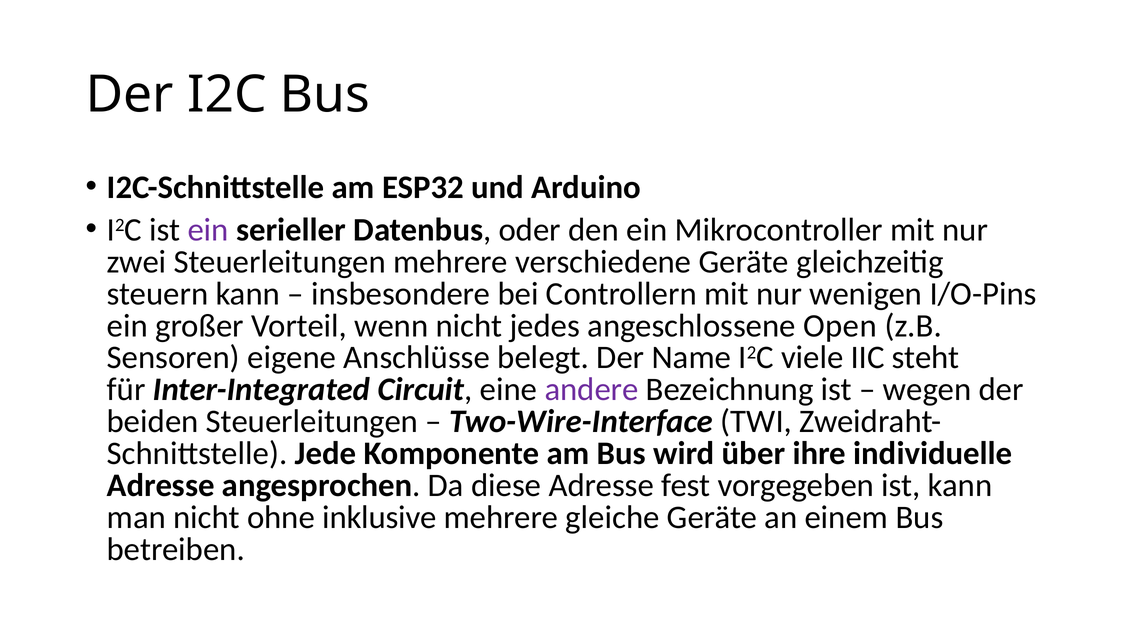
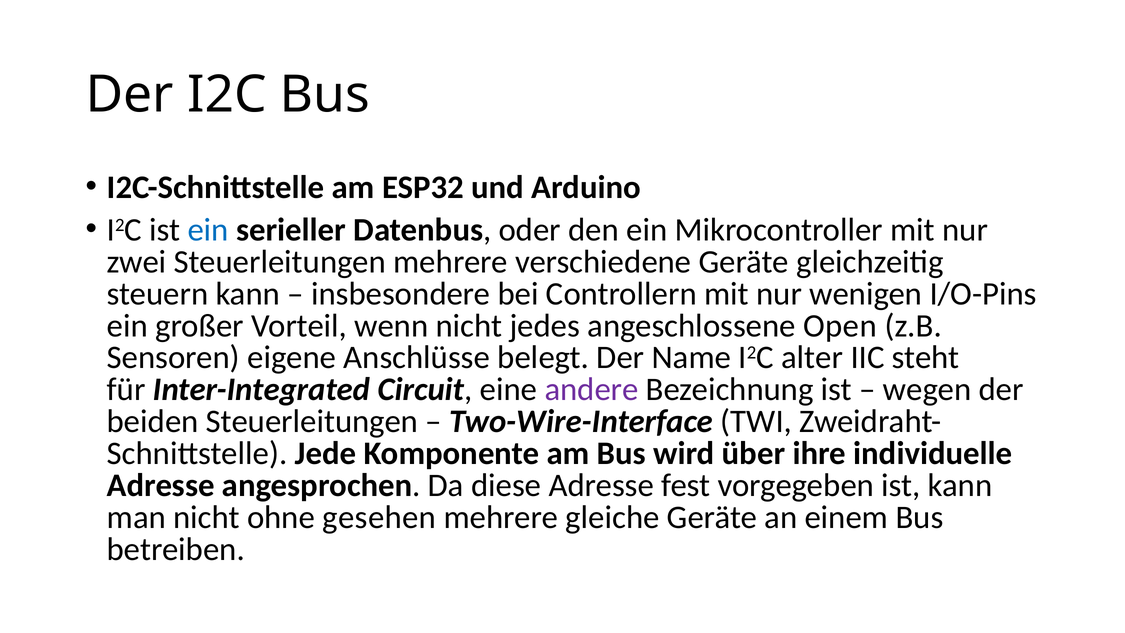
ein at (208, 230) colour: purple -> blue
viele: viele -> alter
inklusive: inklusive -> gesehen
